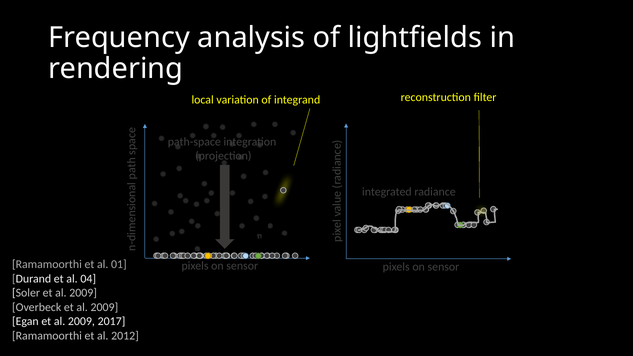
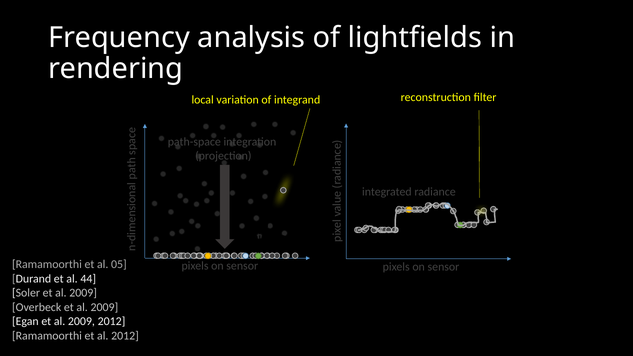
01: 01 -> 05
04: 04 -> 44
2009 2017: 2017 -> 2012
